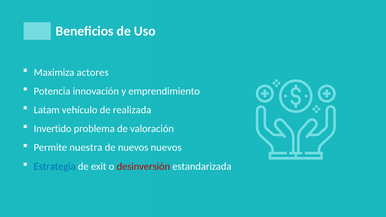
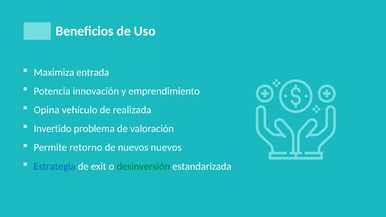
actores: actores -> entrada
Latam: Latam -> Opina
nuestra: nuestra -> retorno
desinversión colour: red -> green
